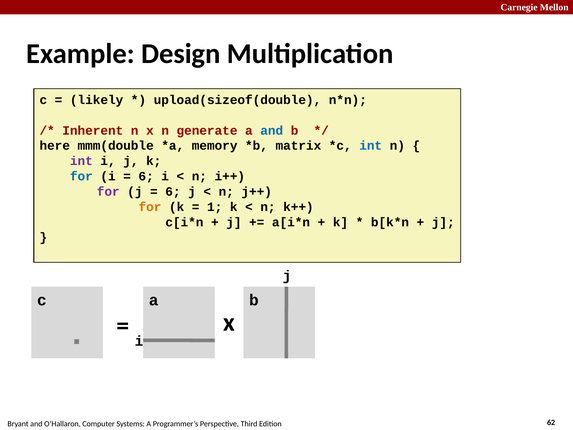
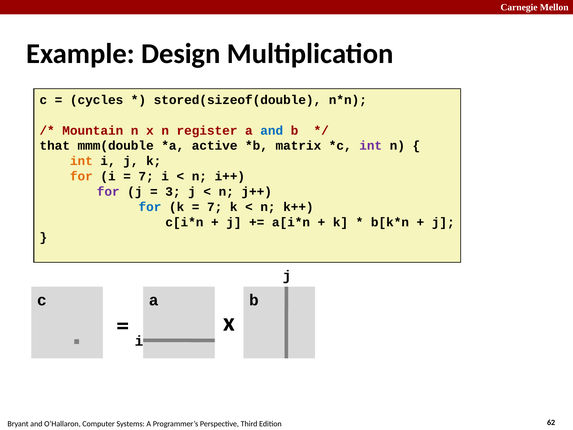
likely: likely -> cycles
upload(sizeof(double: upload(sizeof(double -> stored(sizeof(double
Inherent: Inherent -> Mountain
generate: generate -> register
here: here -> that
memory: memory -> active
int at (371, 146) colour: blue -> purple
int at (81, 161) colour: purple -> orange
for at (81, 176) colour: blue -> orange
6 at (146, 176): 6 -> 7
6 at (173, 192): 6 -> 3
for at (150, 207) colour: orange -> blue
1 at (215, 207): 1 -> 7
